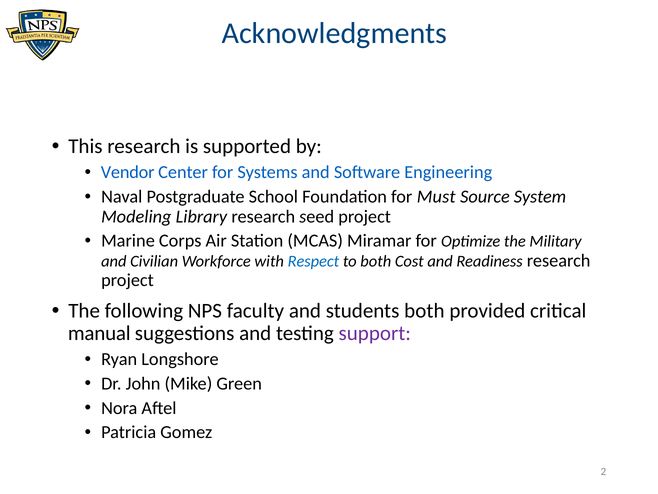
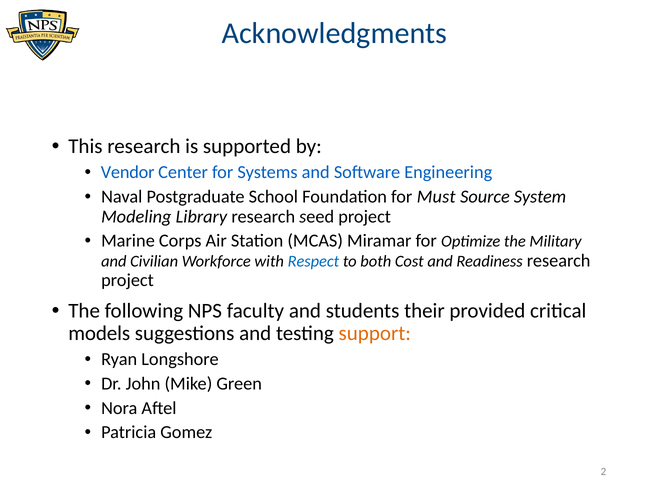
students both: both -> their
manual: manual -> models
support colour: purple -> orange
